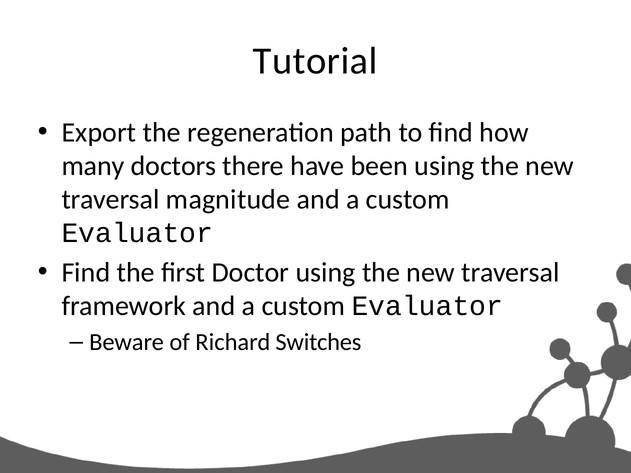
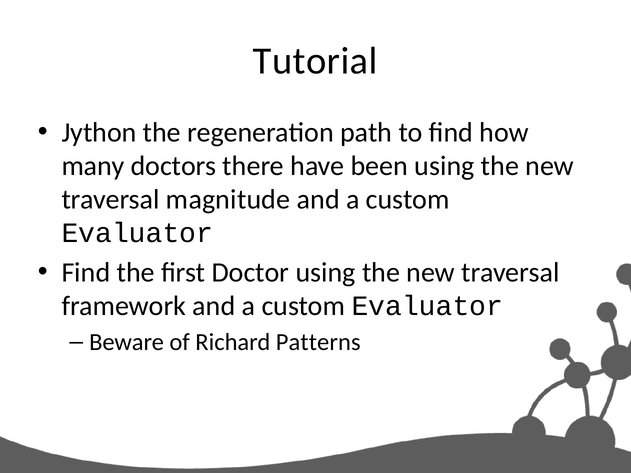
Export: Export -> Jython
Switches: Switches -> Patterns
